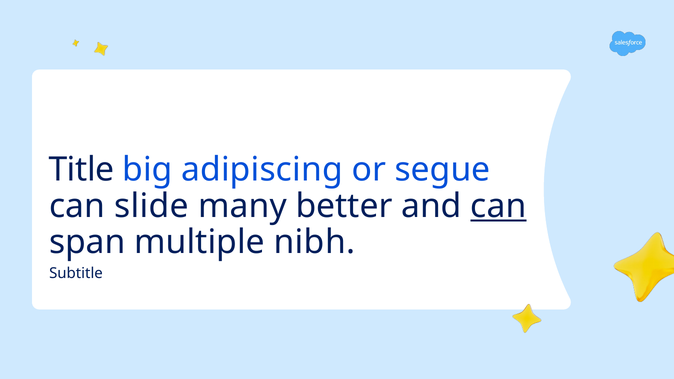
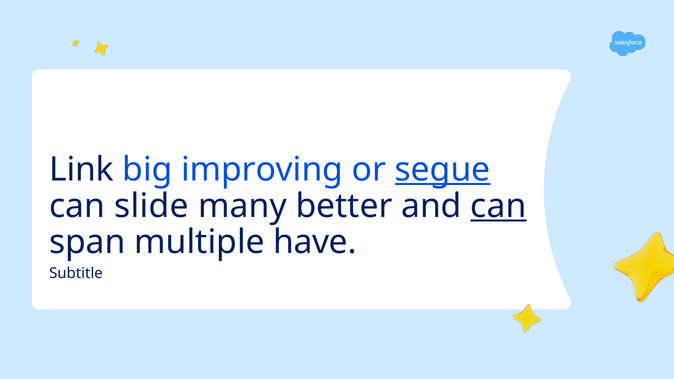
Title: Title -> Link
adipiscing: adipiscing -> improving
segue underline: none -> present
nibh: nibh -> have
